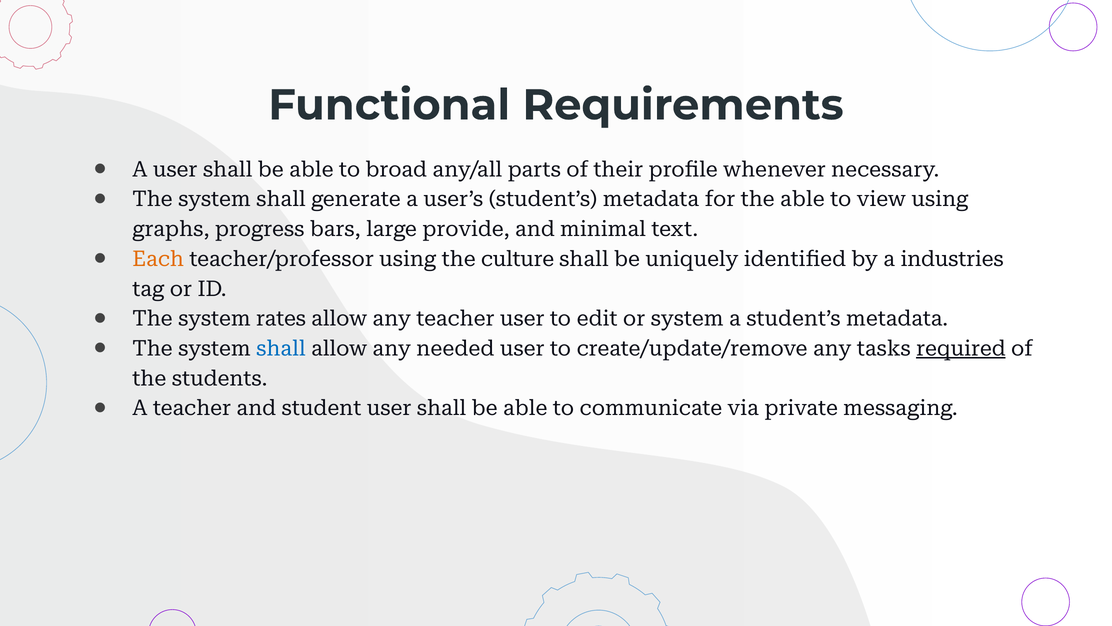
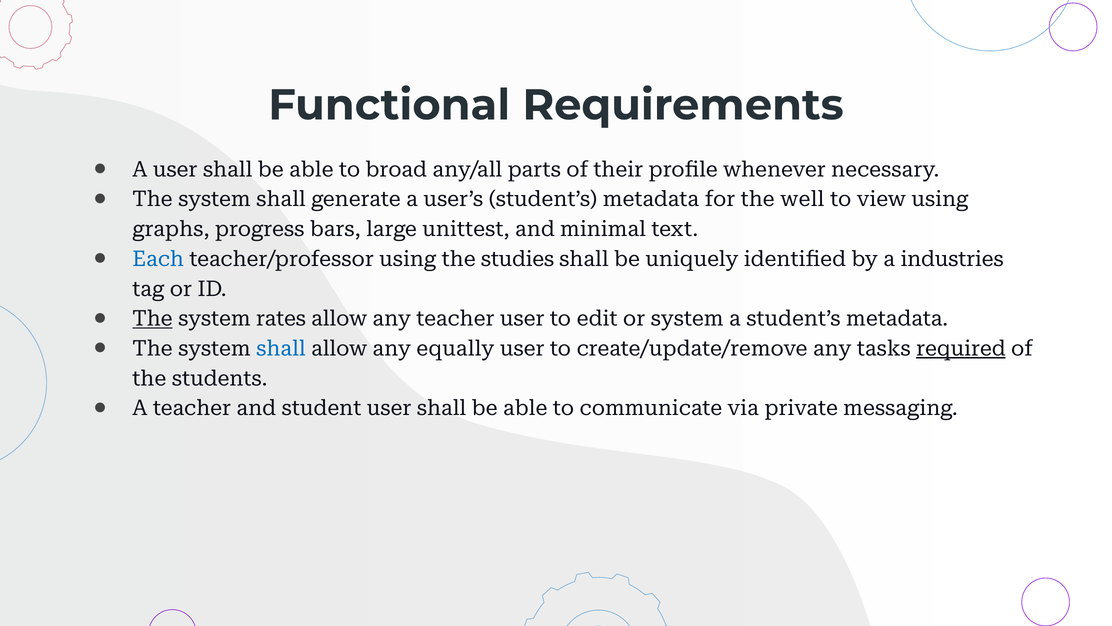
the able: able -> well
provide: provide -> unittest
Each colour: orange -> blue
culture: culture -> studies
The at (152, 318) underline: none -> present
needed: needed -> equally
